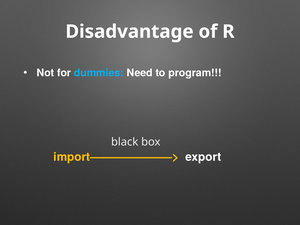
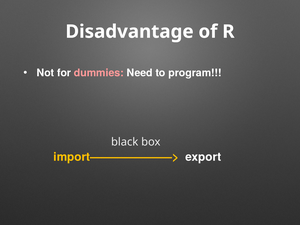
dummies colour: light blue -> pink
